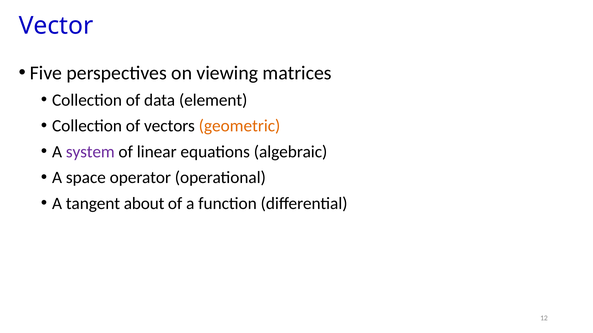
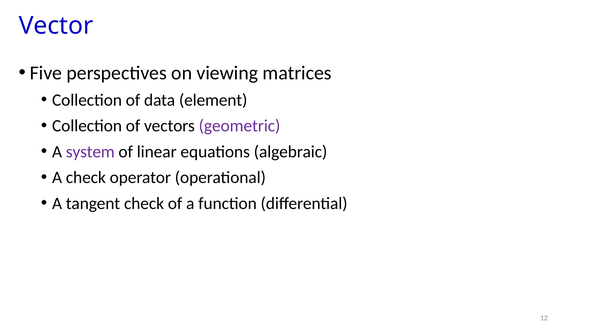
geometric colour: orange -> purple
A space: space -> check
tangent about: about -> check
